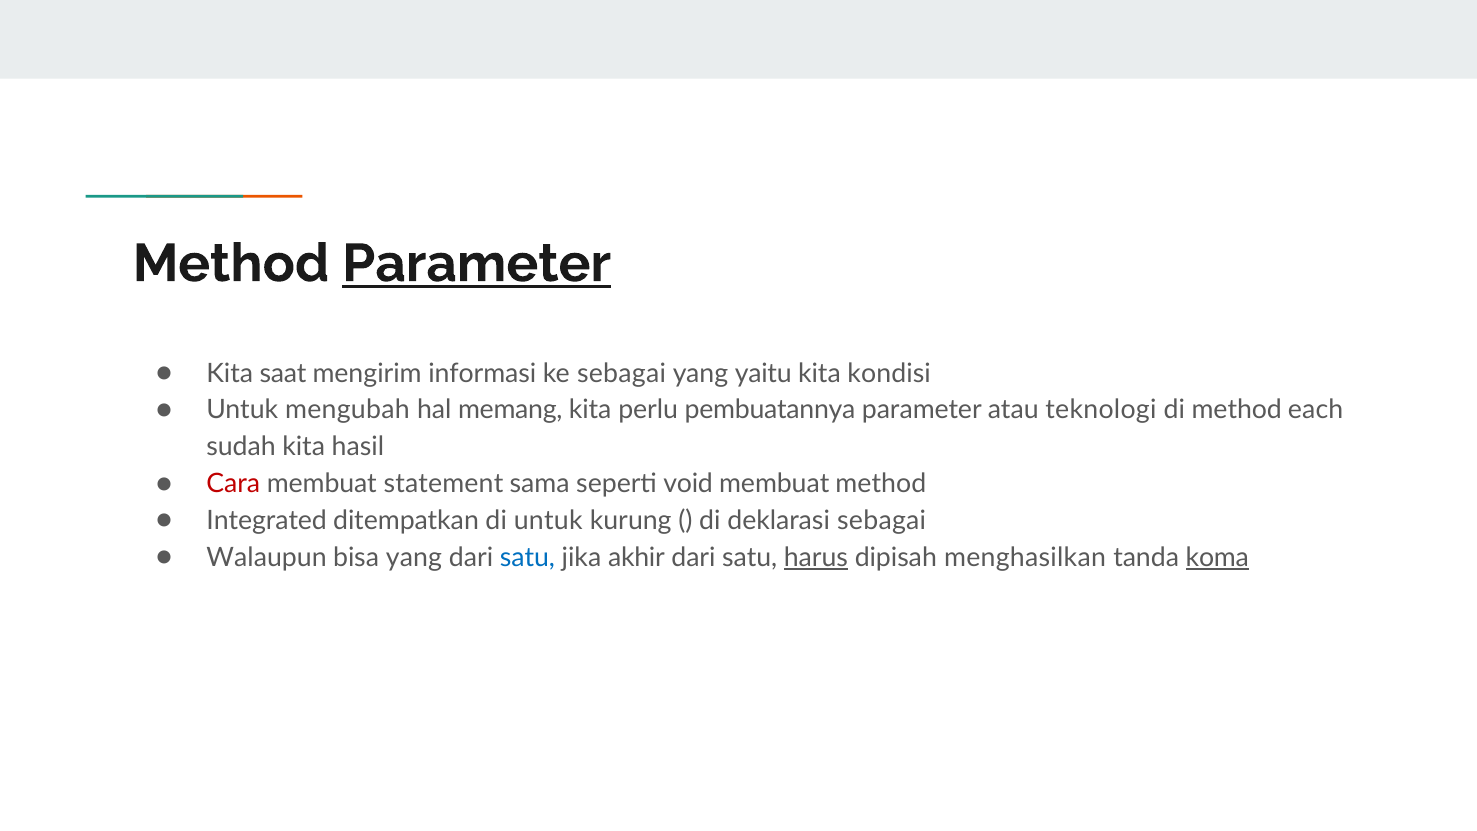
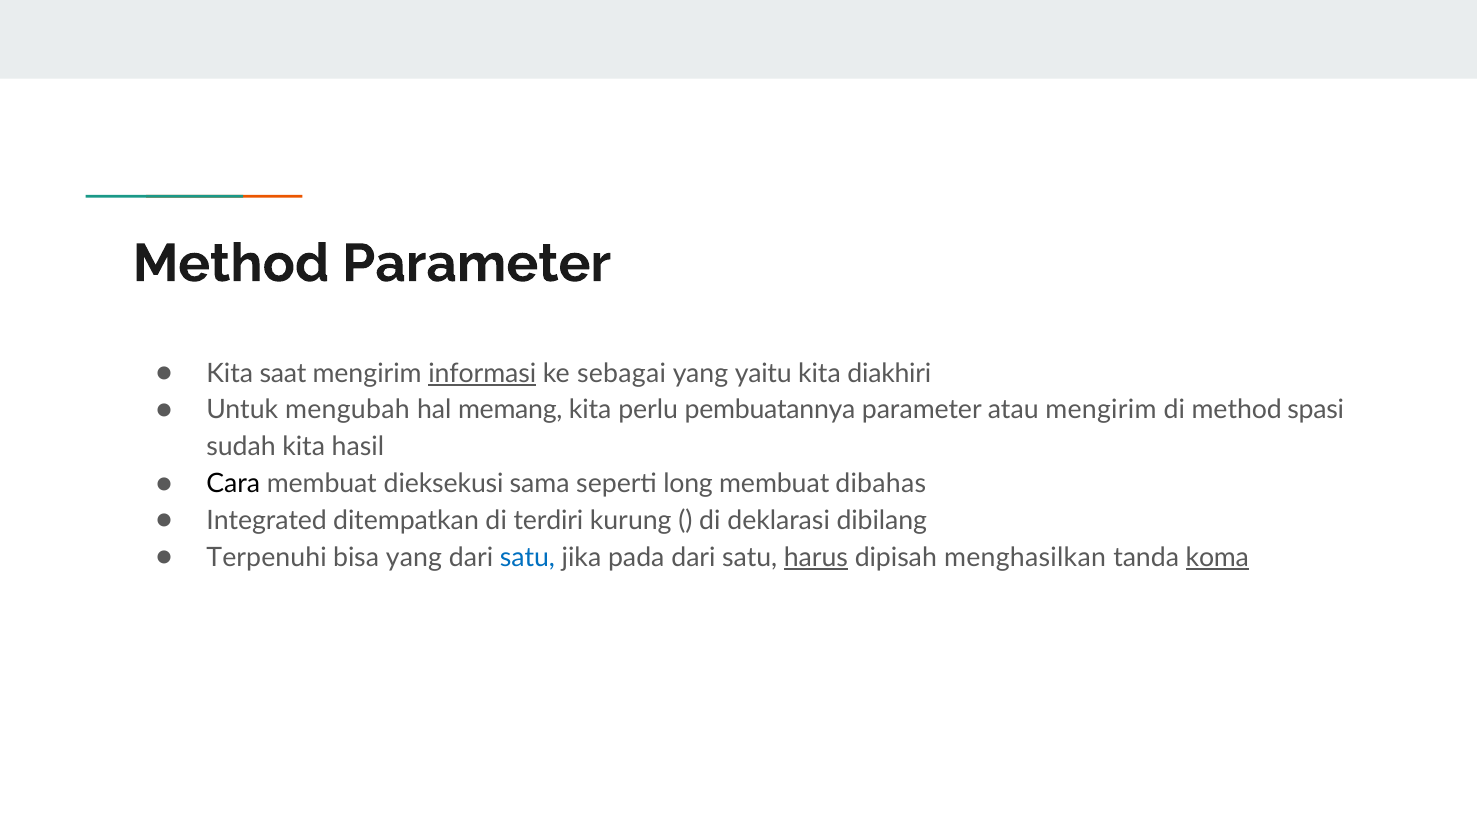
Parameter at (477, 263) underline: present -> none
informasi underline: none -> present
kondisi: kondisi -> diakhiri
atau teknologi: teknologi -> mengirim
each: each -> spasi
Cara colour: red -> black
statement: statement -> dieksekusi
void: void -> long
membuat method: method -> dibahas
di untuk: untuk -> terdiri
deklarasi sebagai: sebagai -> dibilang
Walaupun: Walaupun -> Terpenuhi
akhir: akhir -> pada
